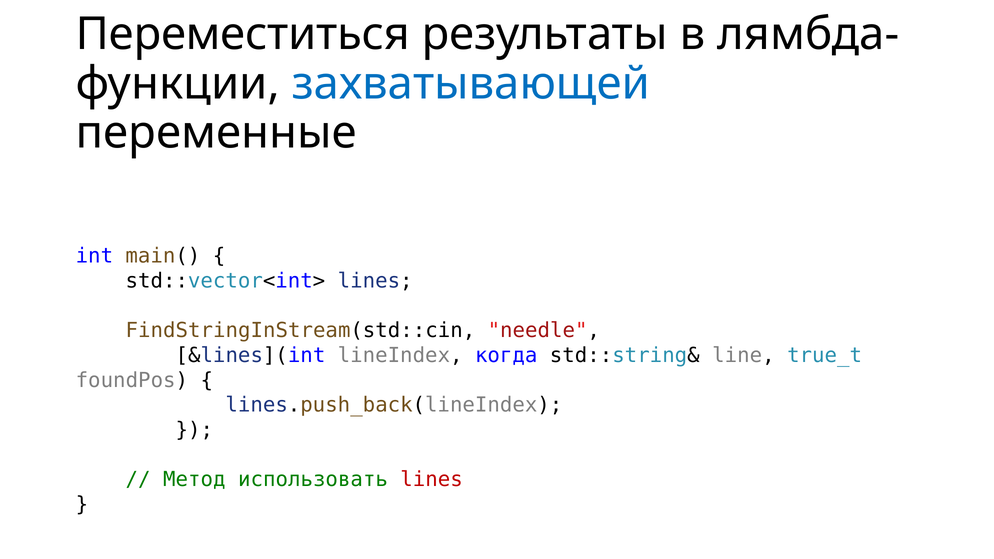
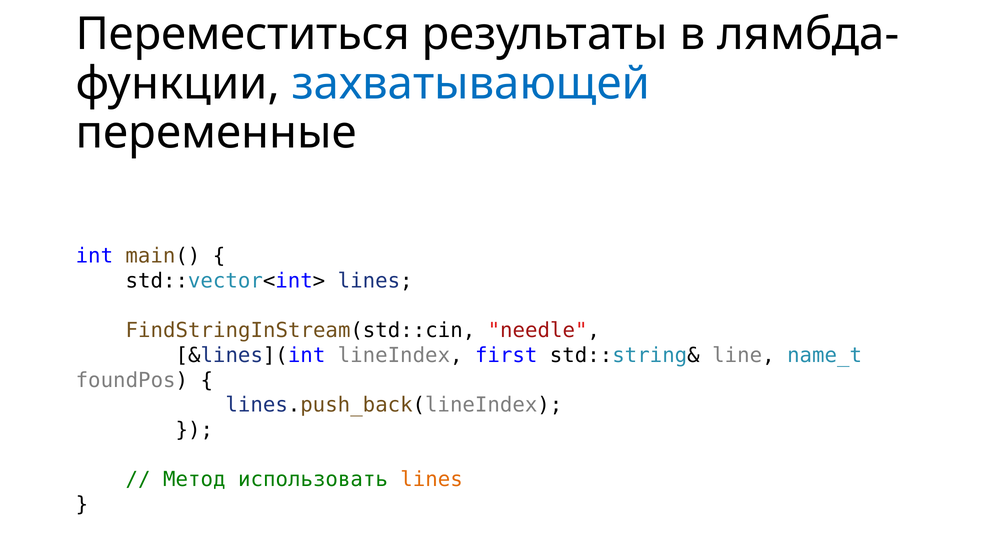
когда: когда -> first
true_t: true_t -> name_t
lines at (432, 480) colour: red -> orange
